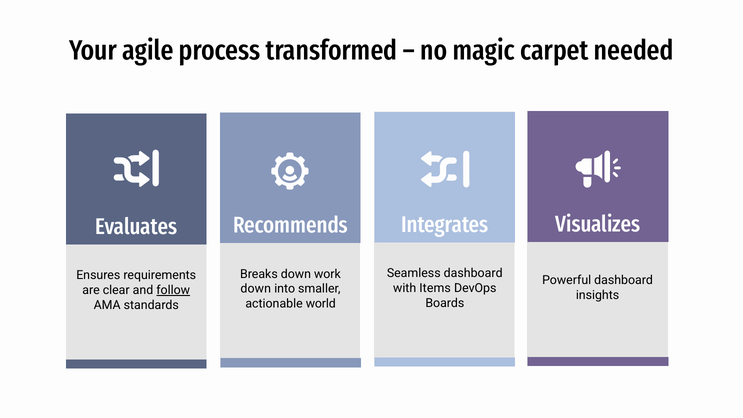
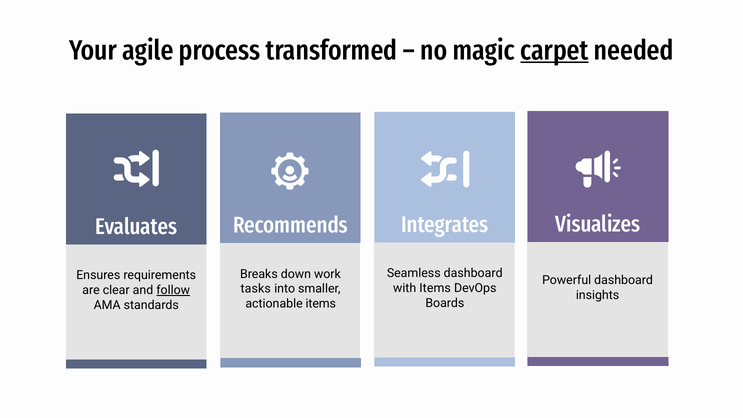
carpet underline: none -> present
down at (256, 289): down -> tasks
actionable world: world -> items
